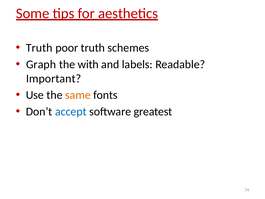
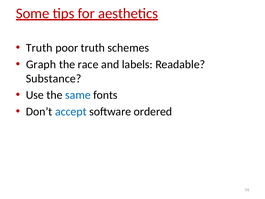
with: with -> race
Important: Important -> Substance
same colour: orange -> blue
greatest: greatest -> ordered
